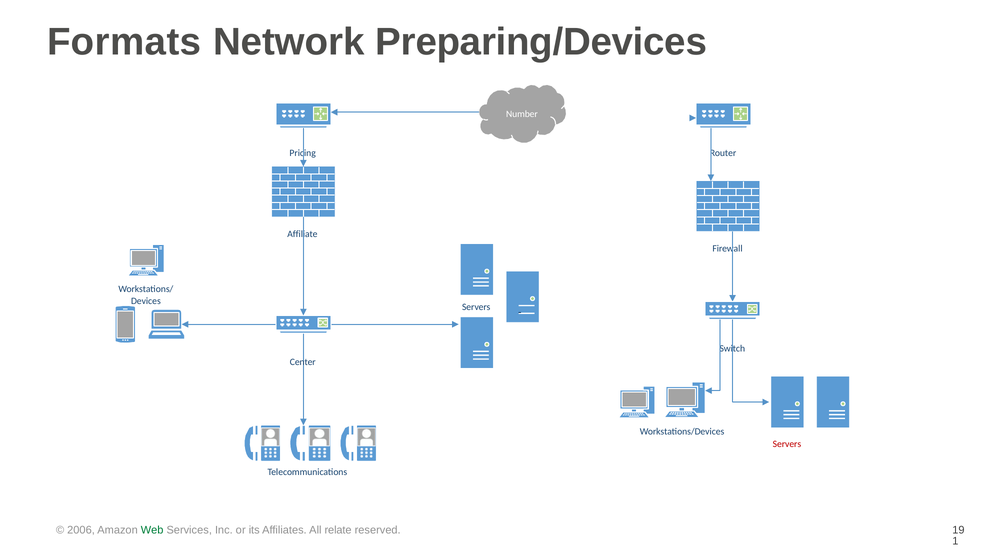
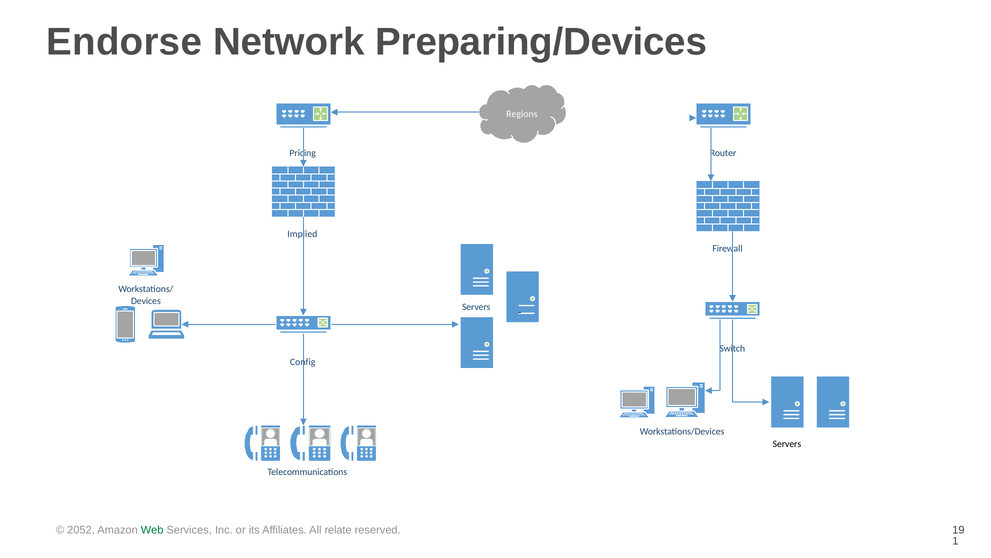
Formats: Formats -> Endorse
Number: Number -> Regions
Affiliate: Affiliate -> Implied
Center: Center -> Config
Servers at (787, 444) colour: red -> black
2006: 2006 -> 2052
